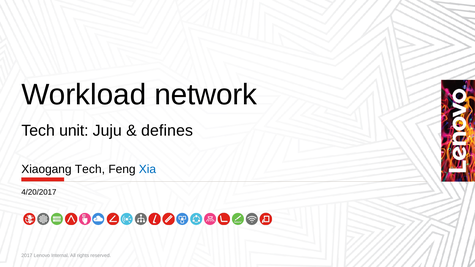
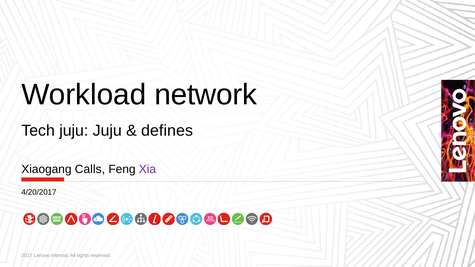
Tech unit: unit -> juju
Xiaogang Tech: Tech -> Calls
Xia colour: blue -> purple
